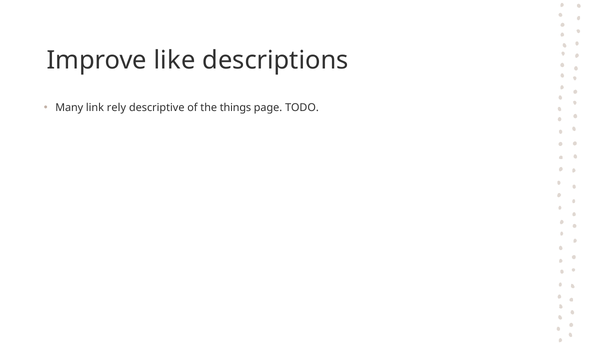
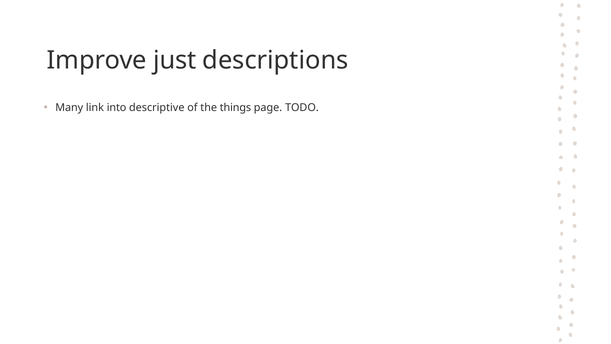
like: like -> just
rely: rely -> into
